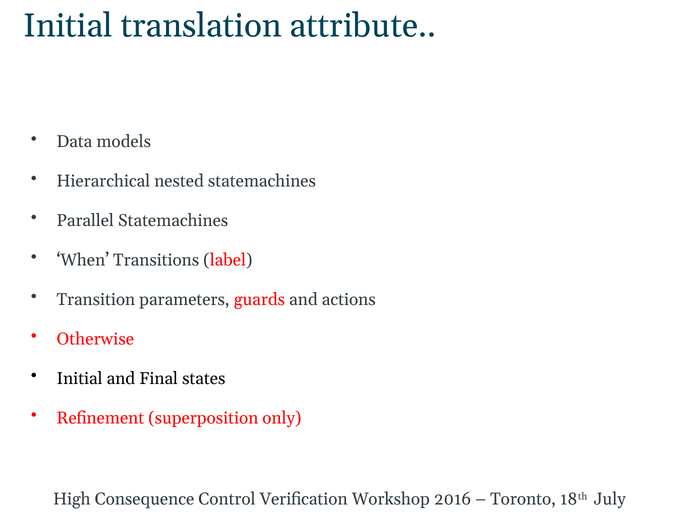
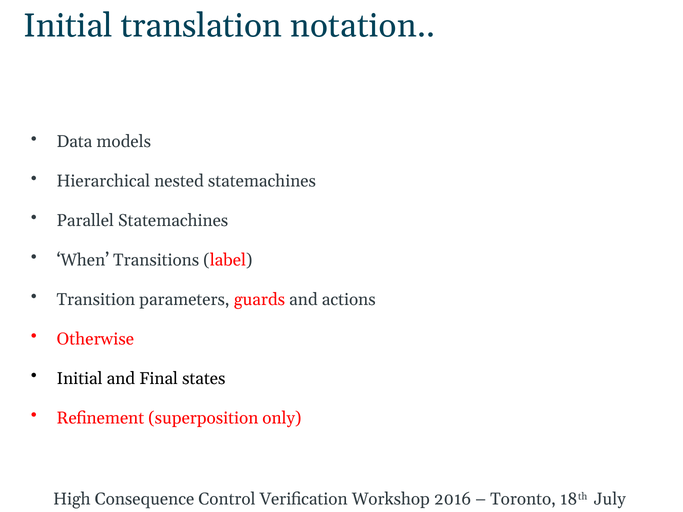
attribute: attribute -> notation
